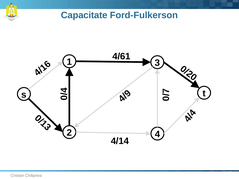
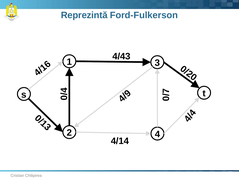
Capacitate: Capacitate -> Reprezintă
4/61: 4/61 -> 4/43
